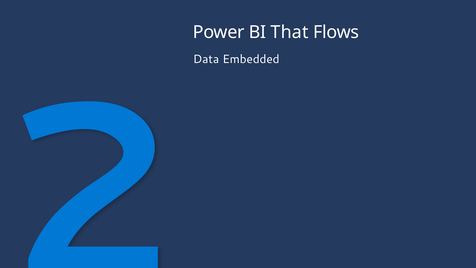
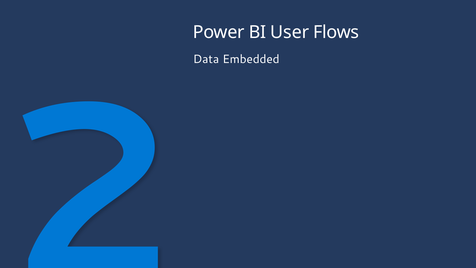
That: That -> User
